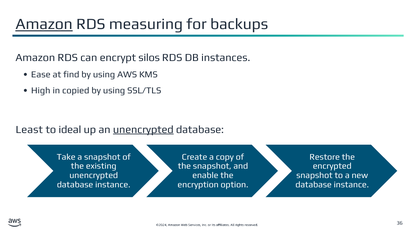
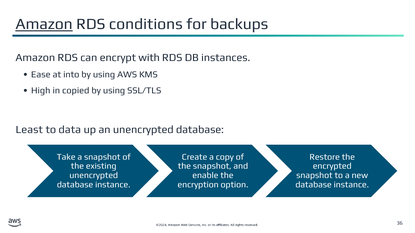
measuring: measuring -> conditions
silos: silos -> with
find: find -> into
ideal: ideal -> data
unencrypted at (143, 130) underline: present -> none
